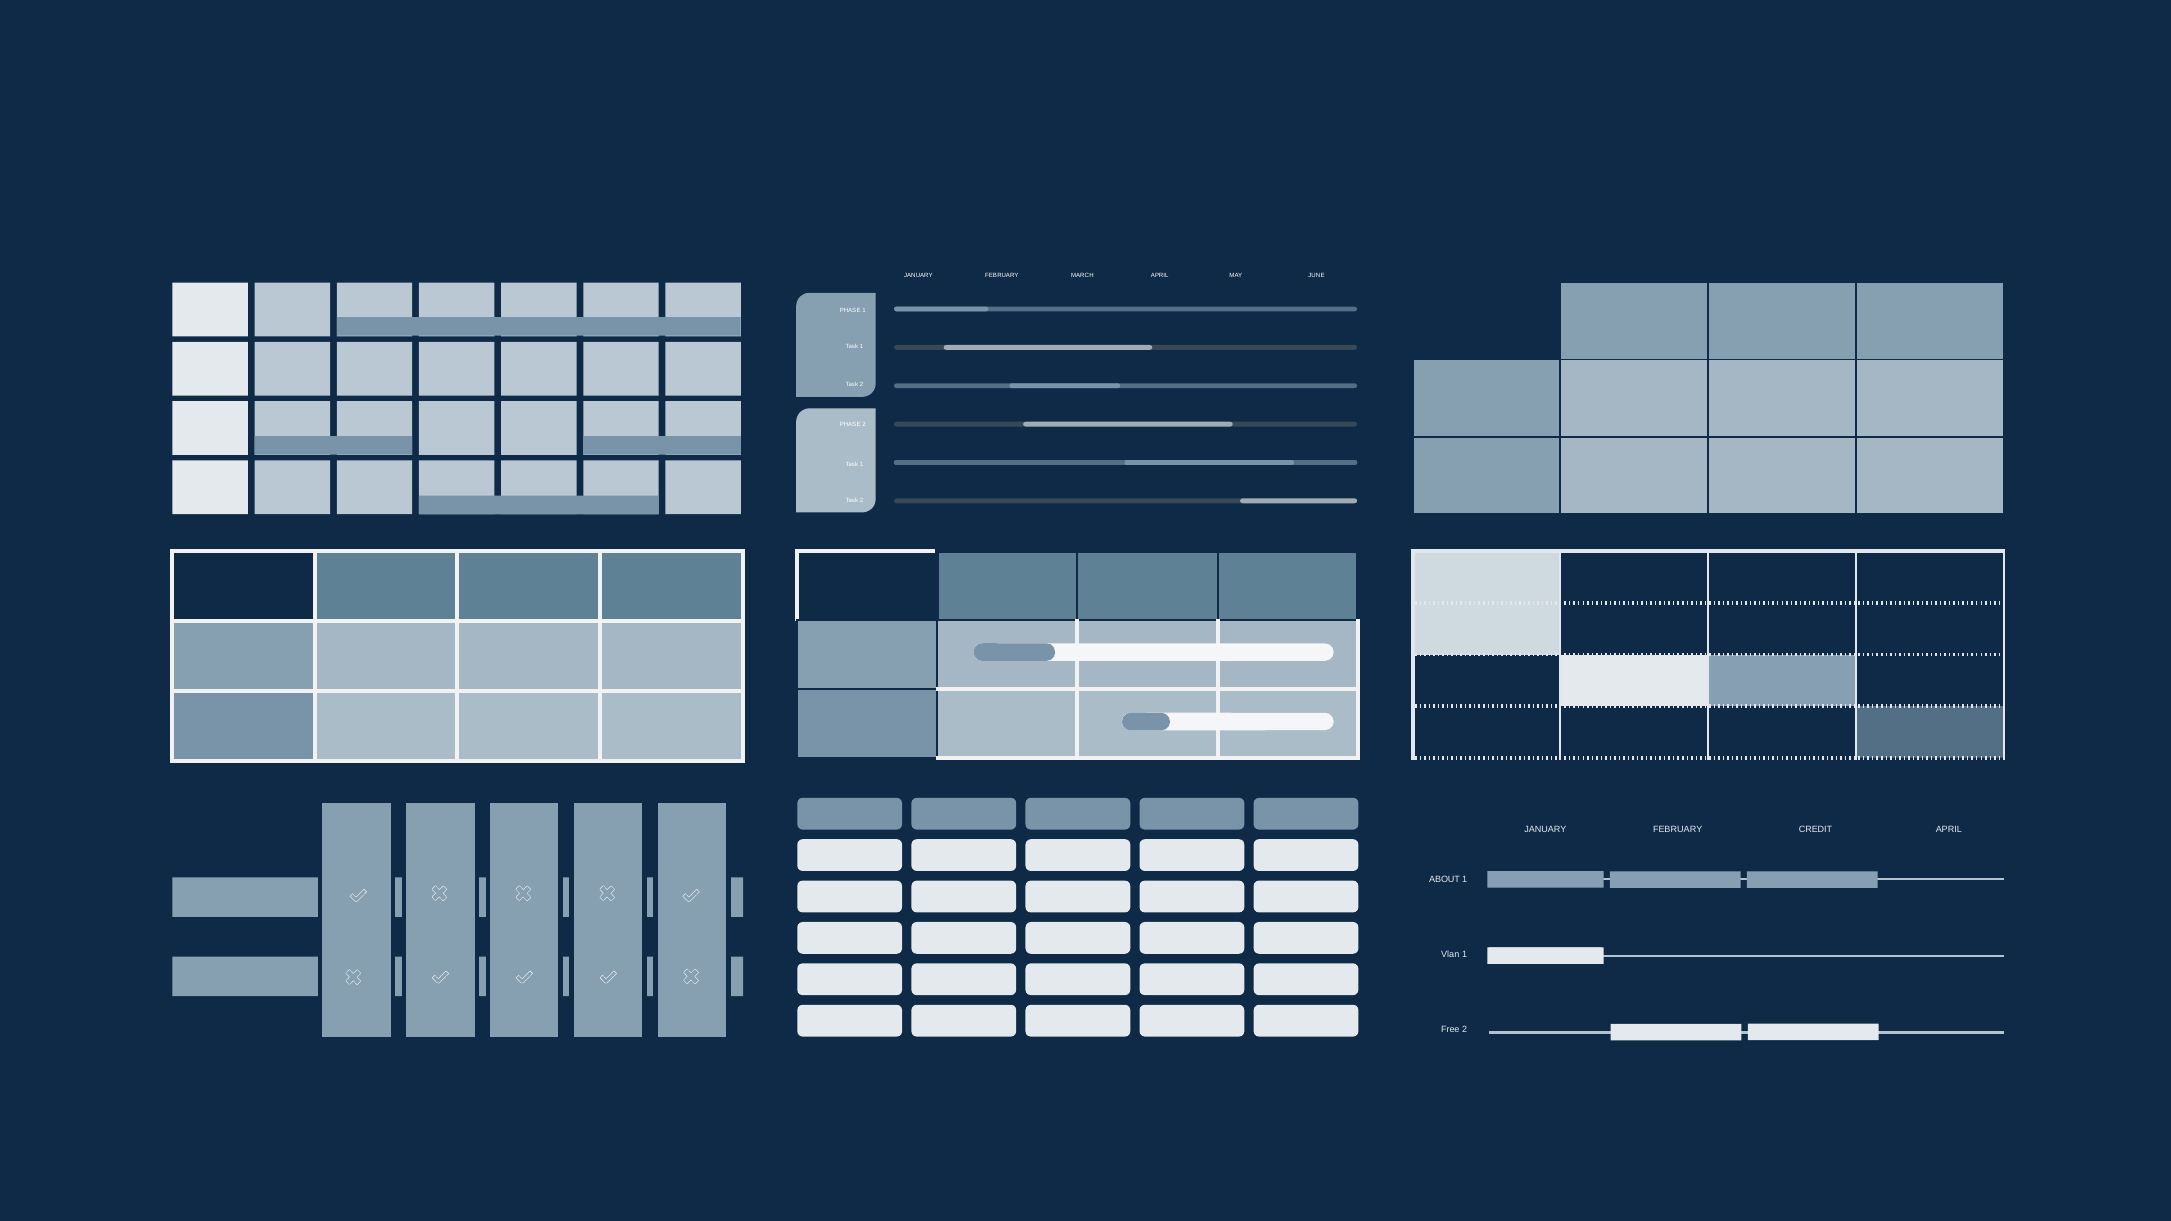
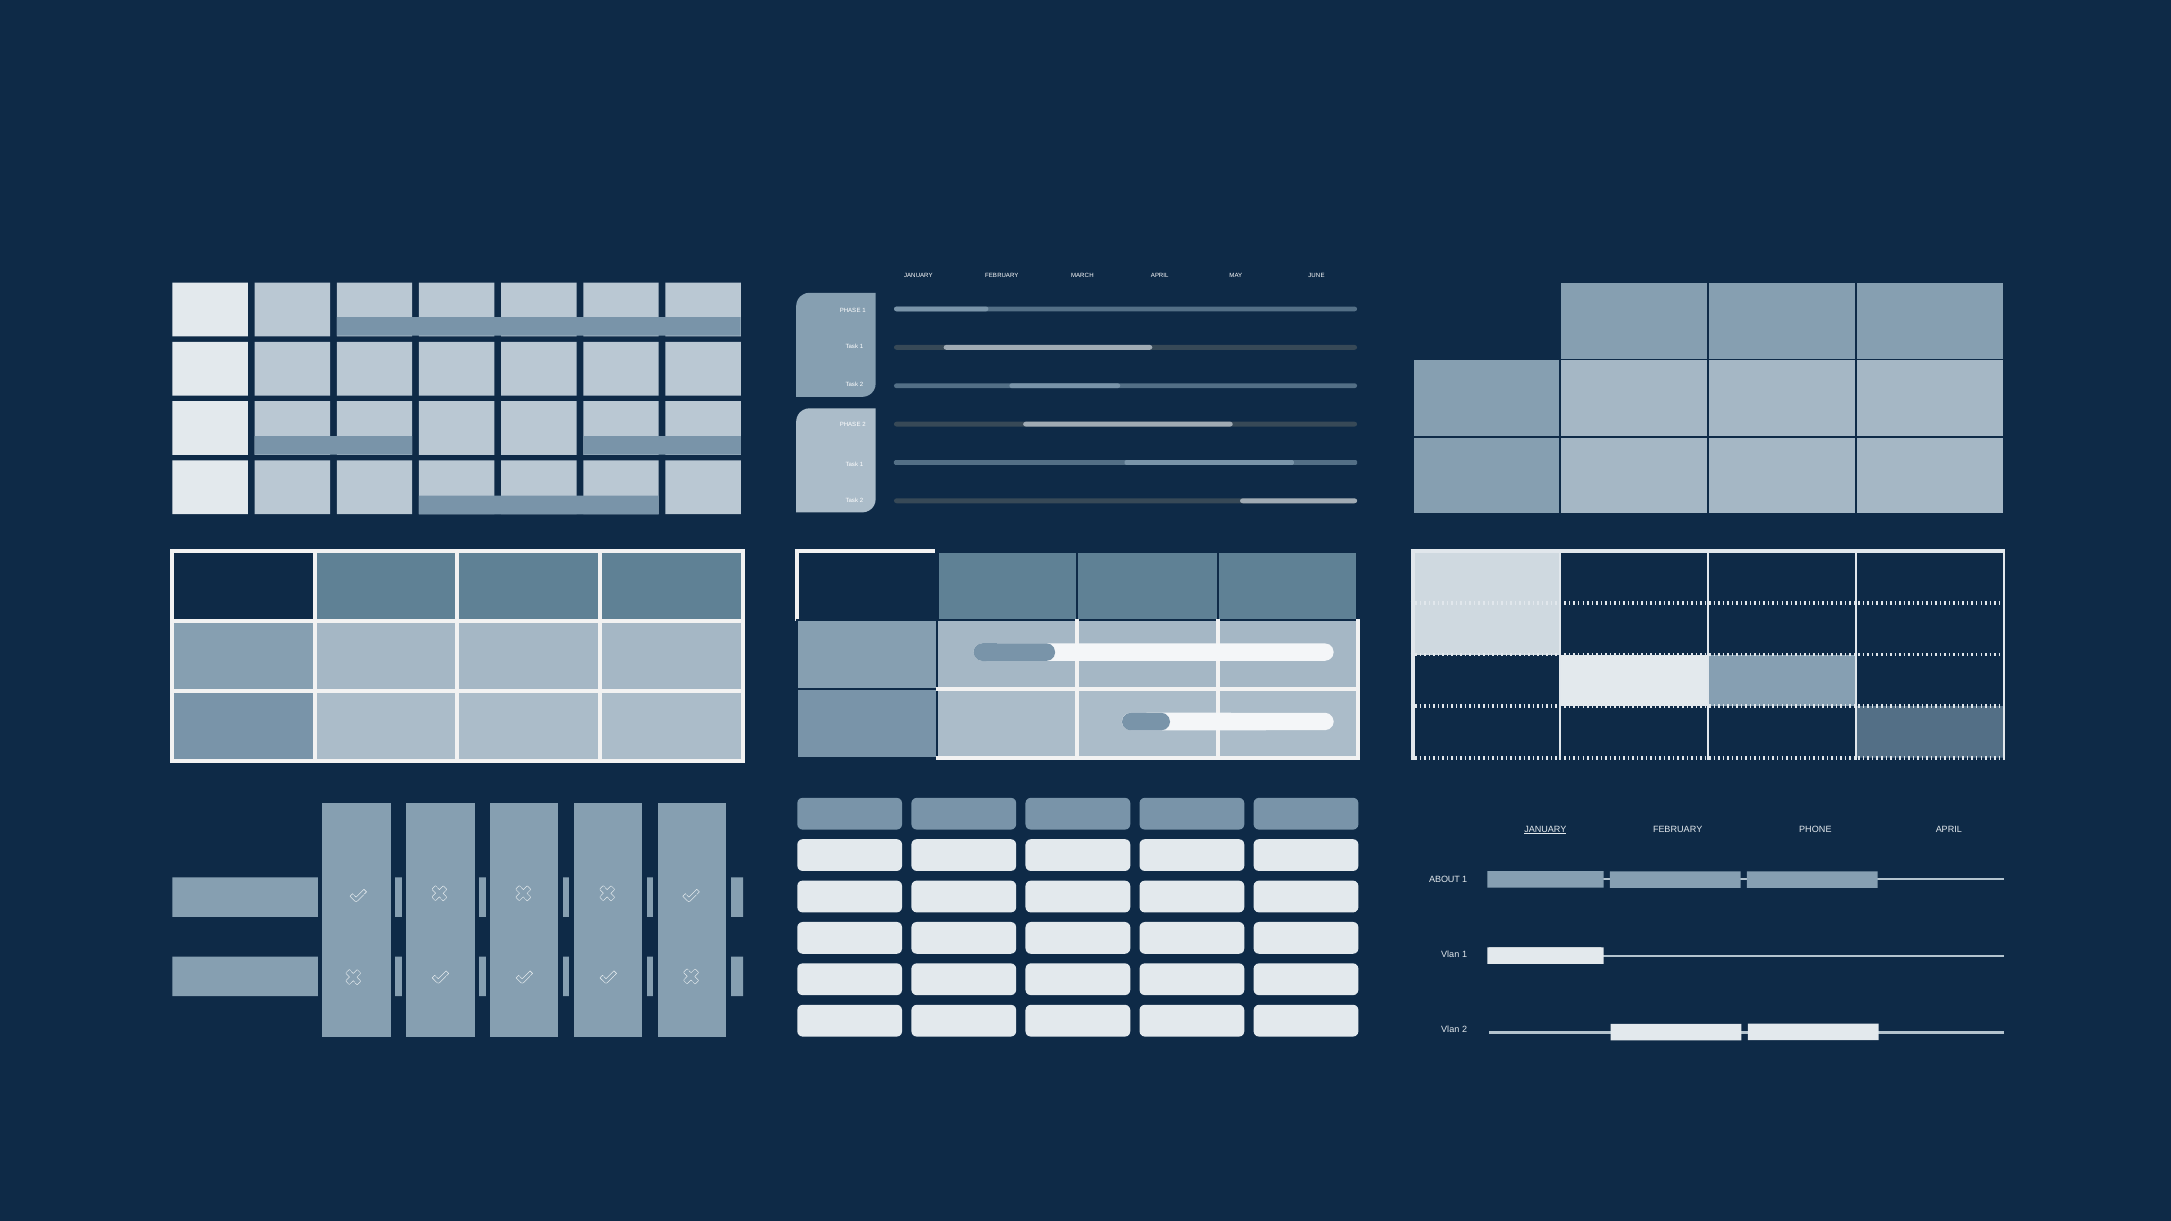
JANUARY at (1545, 830) underline: none -> present
CREDIT: CREDIT -> PHONE
Free at (1450, 1030): Free -> Vlan
